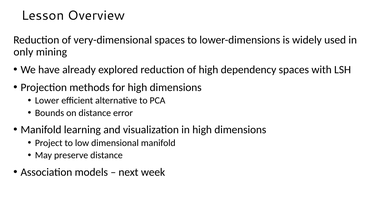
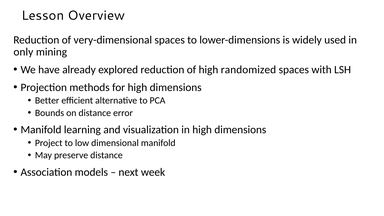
dependency: dependency -> randomized
Lower: Lower -> Better
